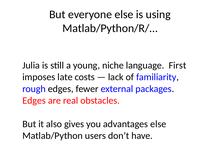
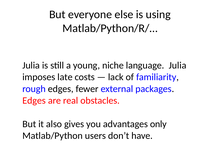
language First: First -> Julia
advantages else: else -> only
